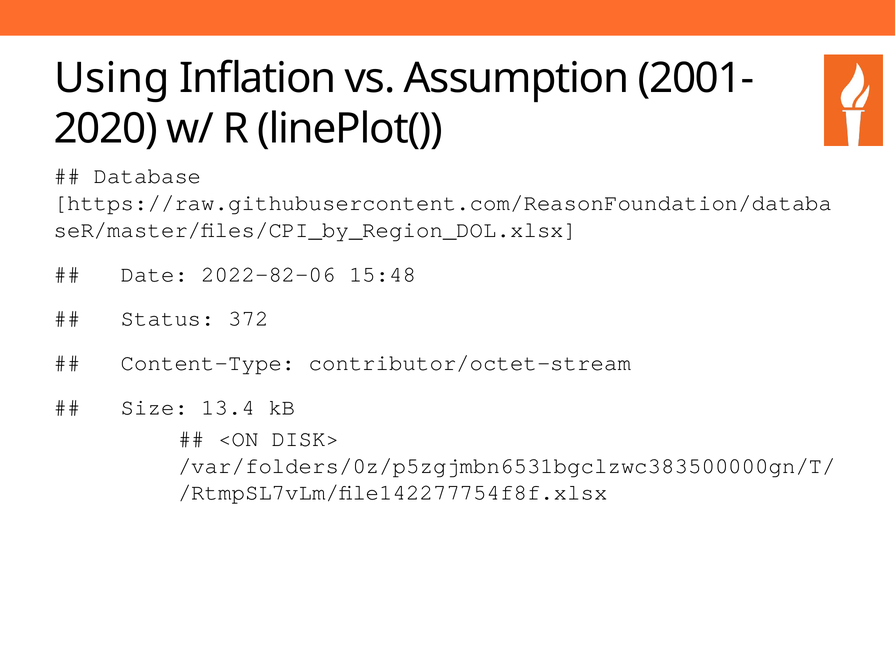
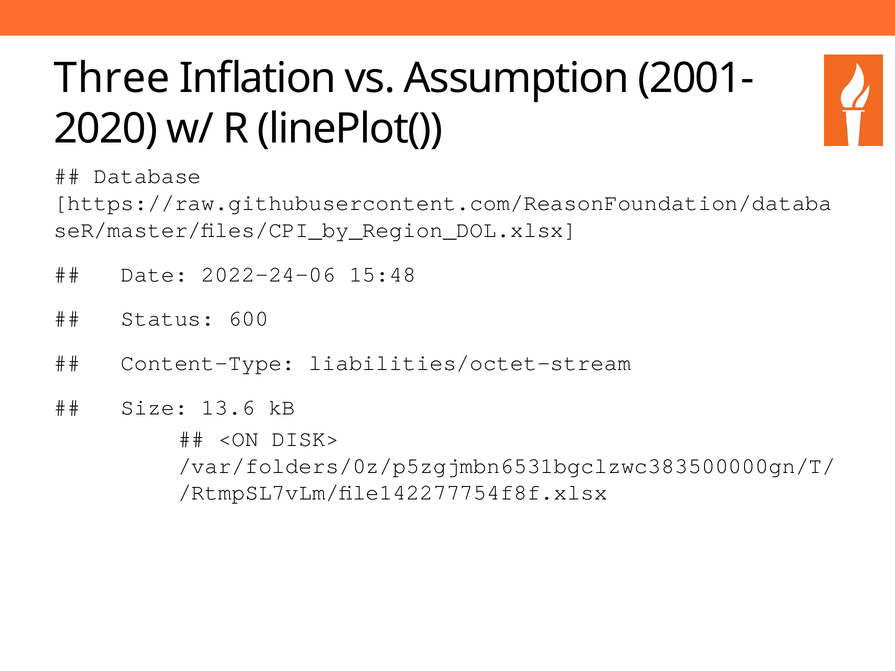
Using: Using -> Three
2022-82-06: 2022-82-06 -> 2022-24-06
372: 372 -> 600
contributor/octet-stream: contributor/octet-stream -> liabilities/octet-stream
13.4: 13.4 -> 13.6
